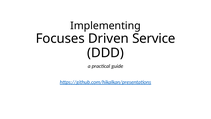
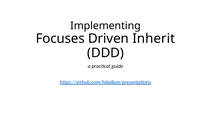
Service: Service -> Inherit
